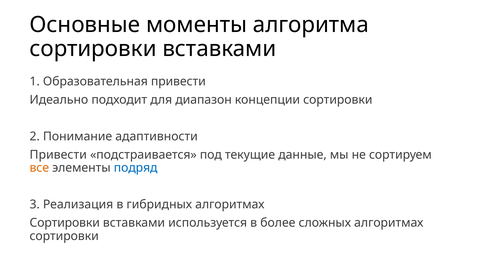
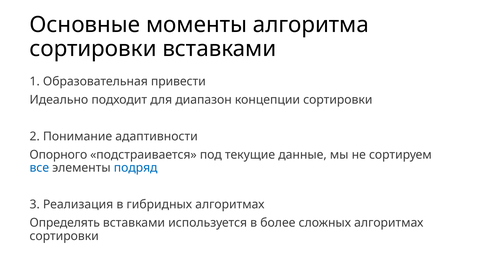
Привести at (58, 154): Привести -> Опорного
все colour: orange -> blue
Сортировки at (65, 222): Сортировки -> Определять
